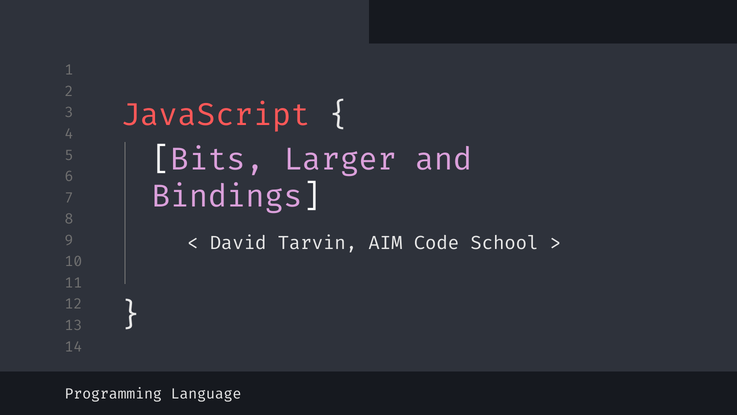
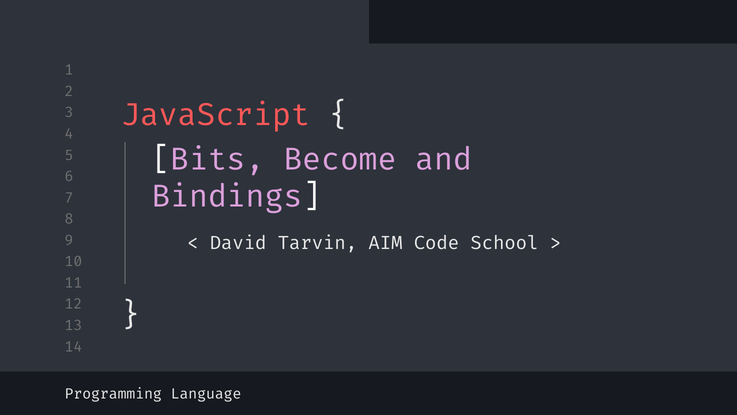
Larger: Larger -> Become
